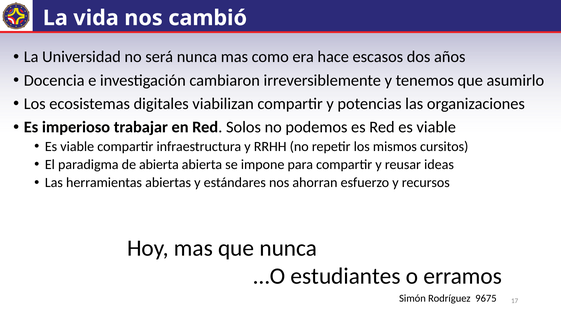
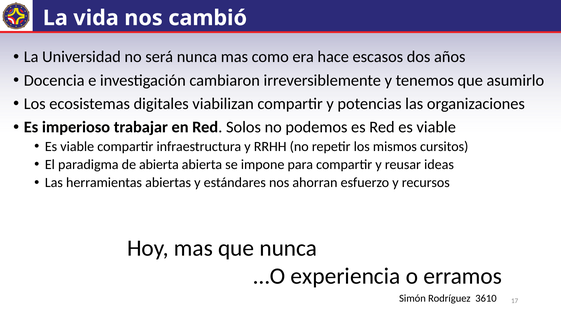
estudiantes: estudiantes -> experiencia
9675: 9675 -> 3610
